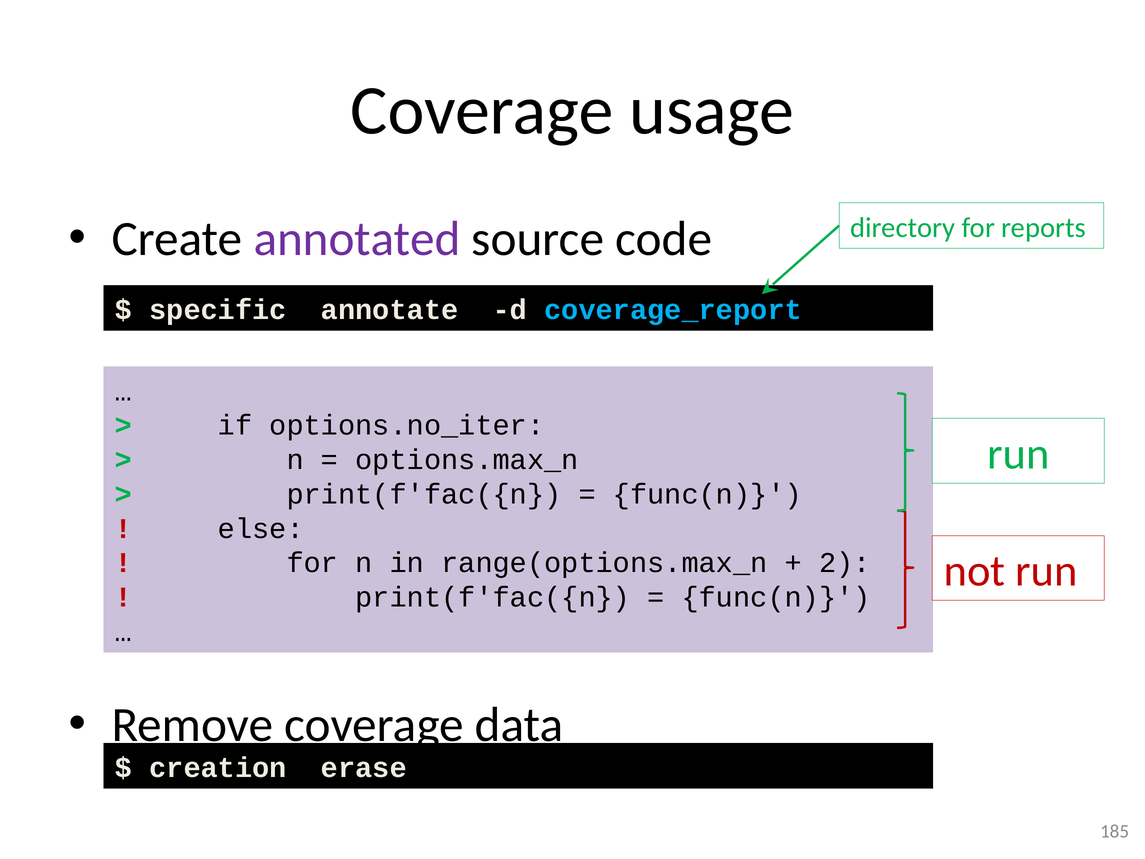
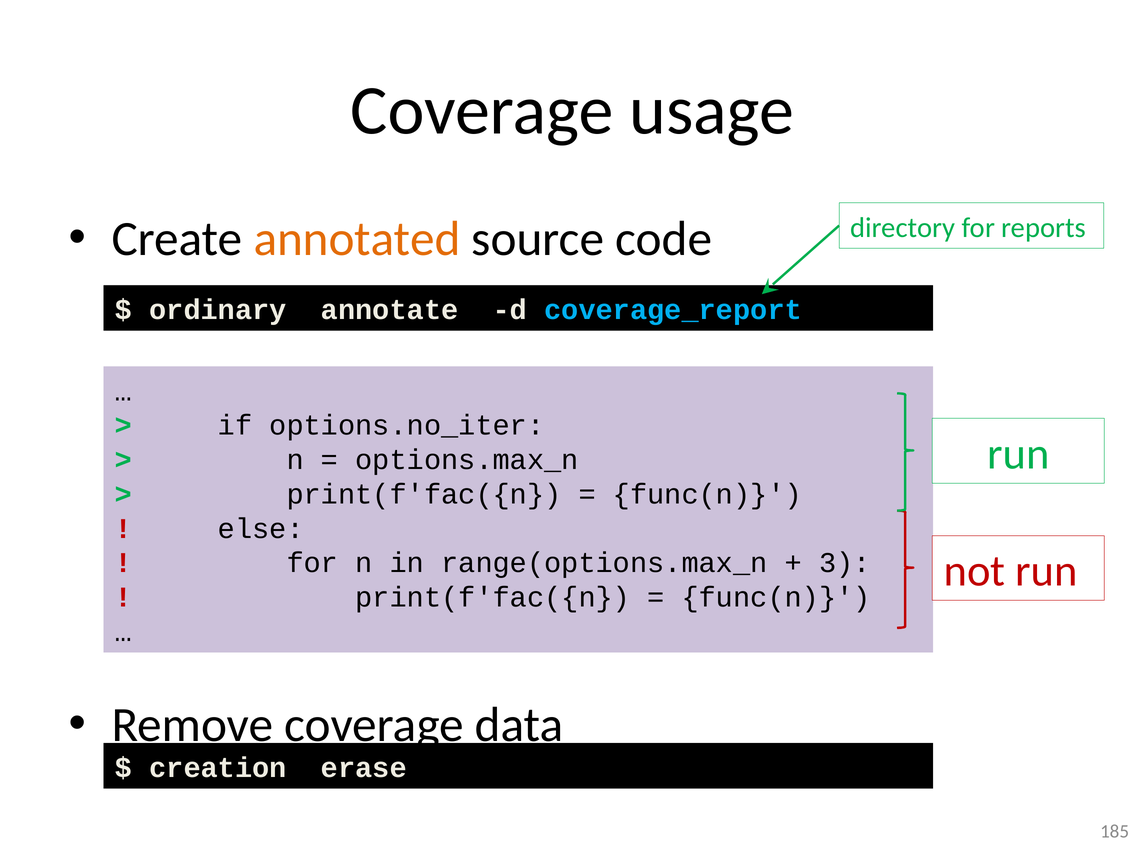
annotated colour: purple -> orange
specific: specific -> ordinary
2: 2 -> 3
